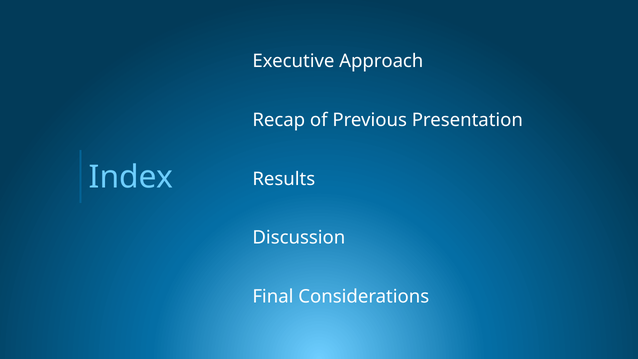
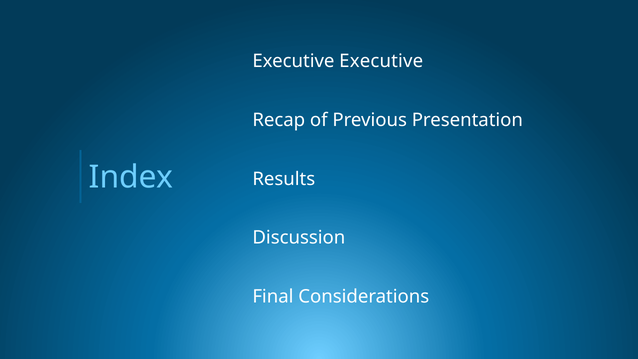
Executive Approach: Approach -> Executive
